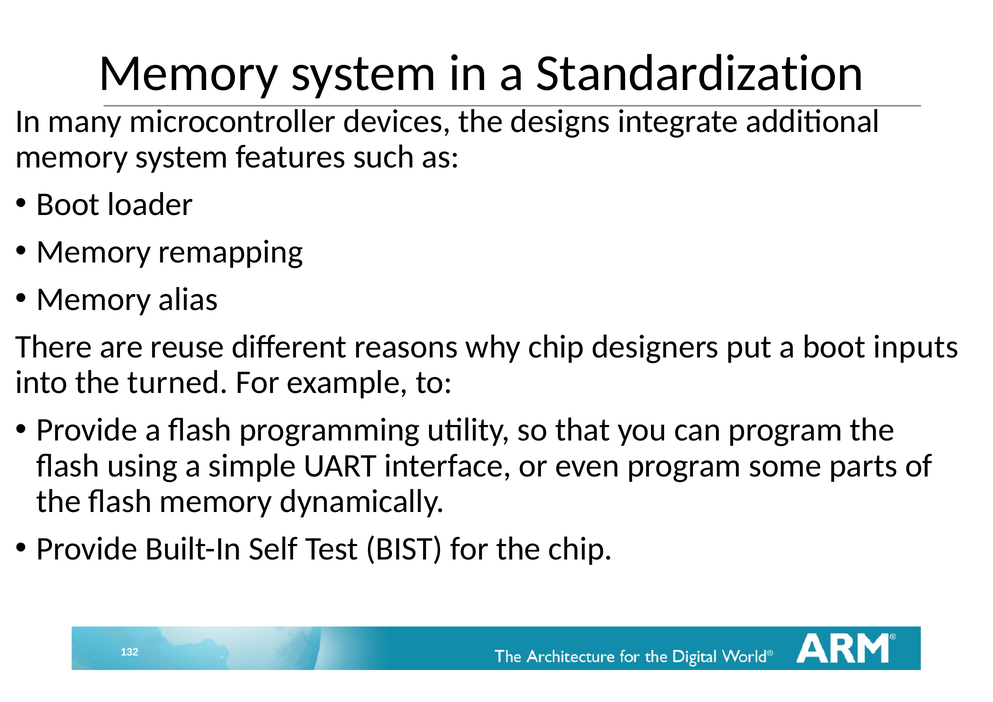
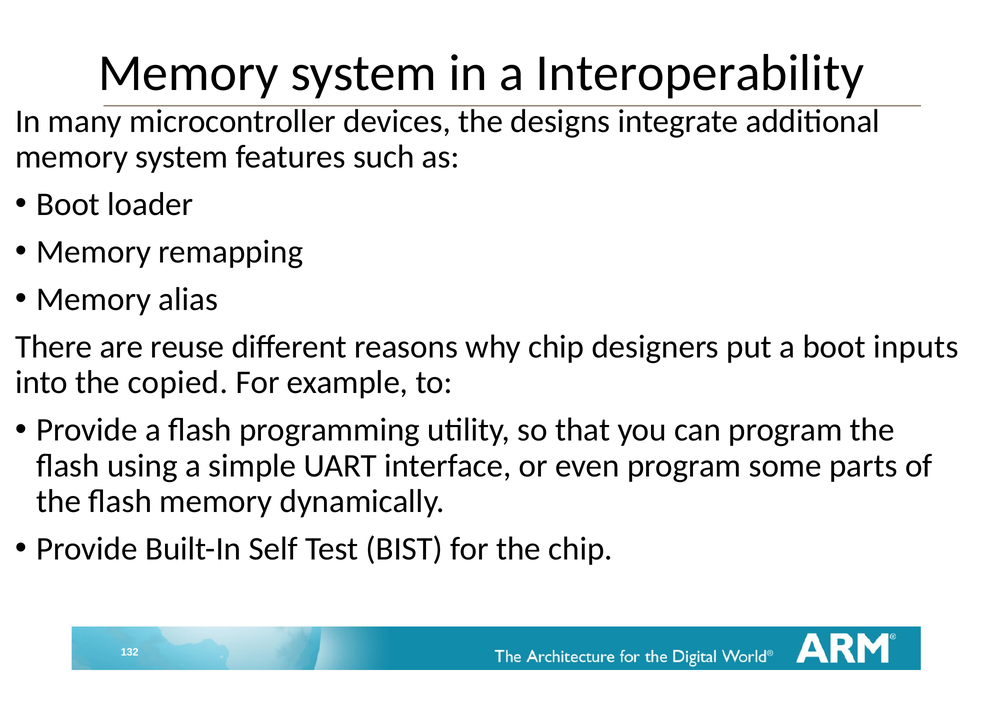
Standardization: Standardization -> Interoperability
turned: turned -> copied
